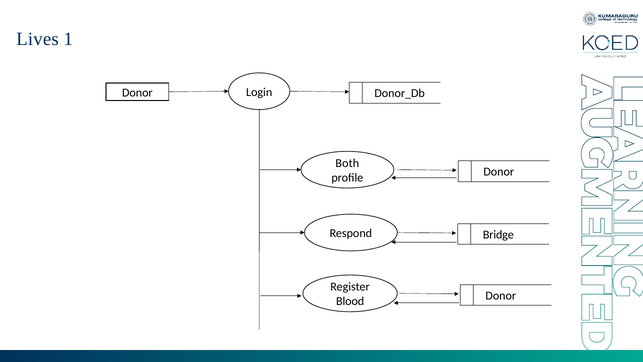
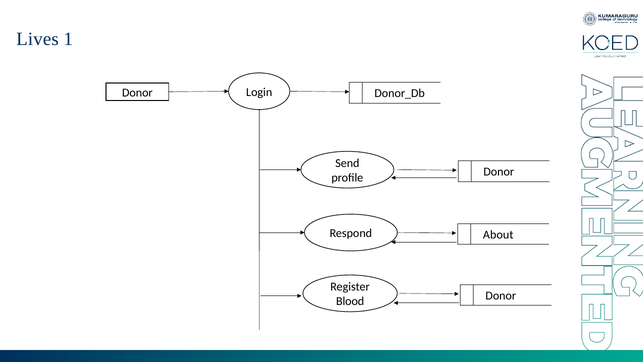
Both: Both -> Send
Bridge: Bridge -> About
